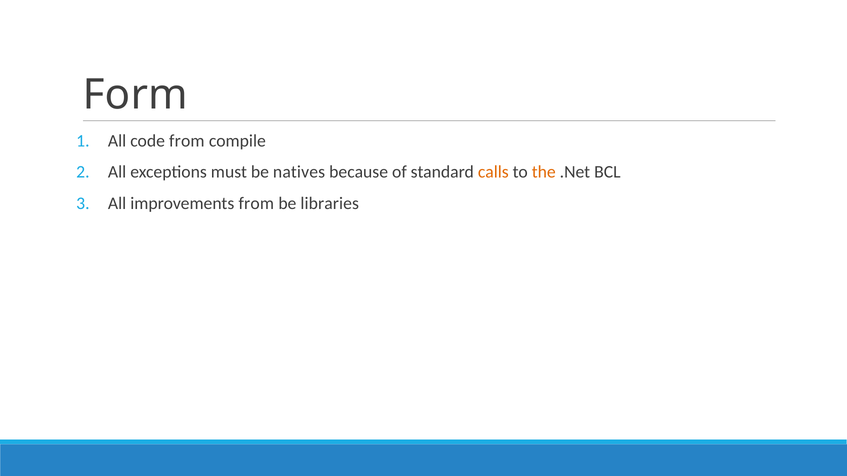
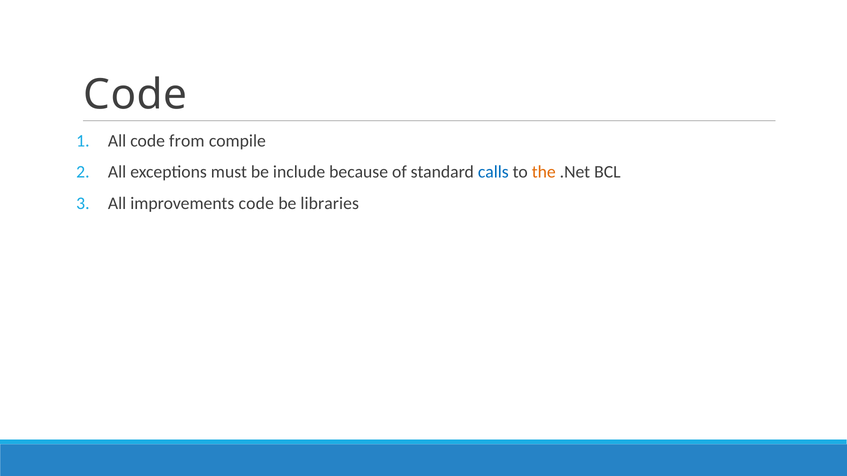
Form at (135, 95): Form -> Code
natives: natives -> include
calls colour: orange -> blue
improvements from: from -> code
